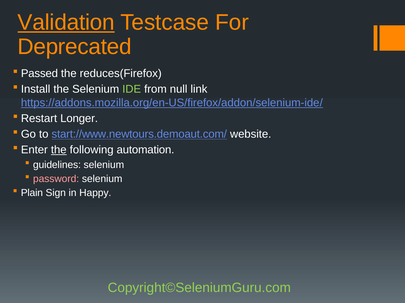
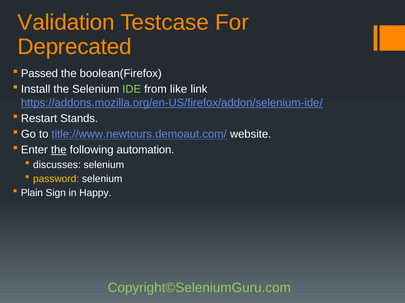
Validation underline: present -> none
reduces(Firefox: reduces(Firefox -> boolean(Firefox
null: null -> like
Longer: Longer -> Stands
start://www.newtours.demoaut.com/: start://www.newtours.demoaut.com/ -> title://www.newtours.demoaut.com/
guidelines: guidelines -> discusses
password colour: pink -> yellow
